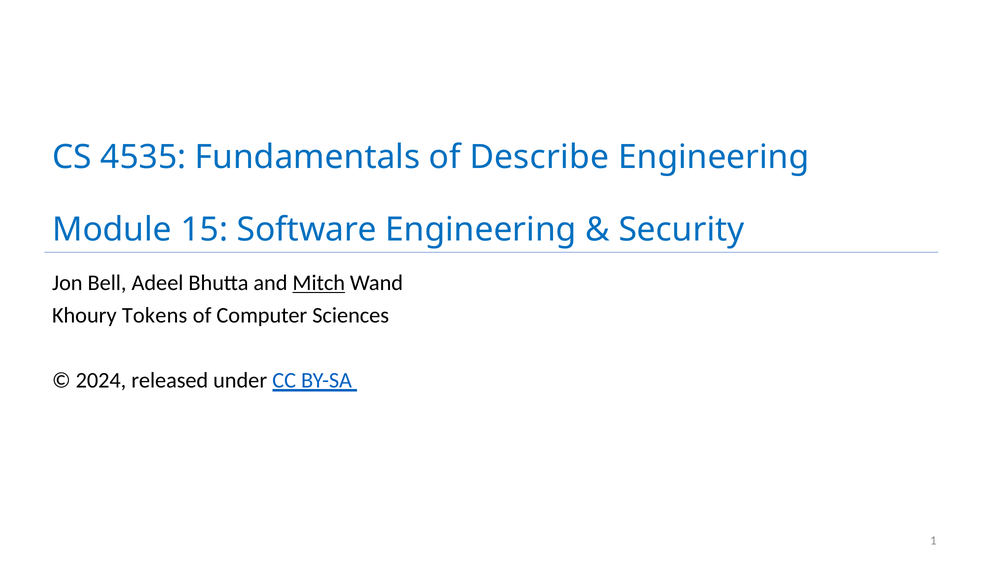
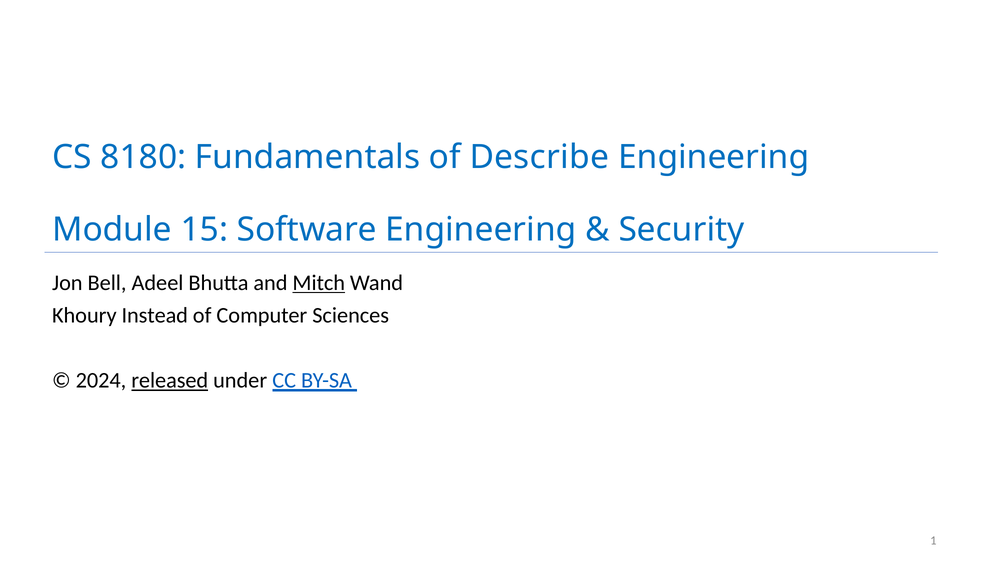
4535: 4535 -> 8180
Tokens: Tokens -> Instead
released underline: none -> present
